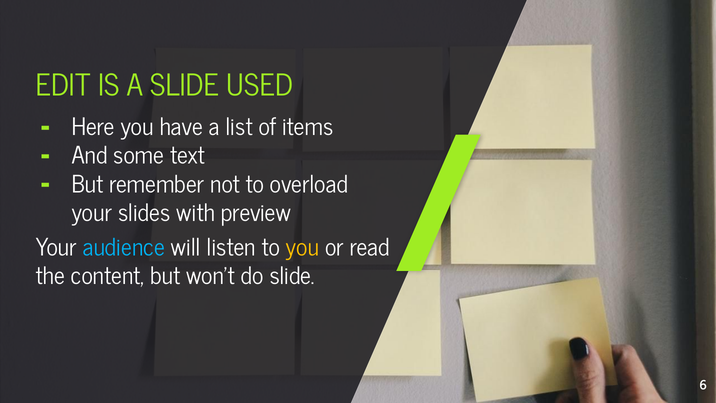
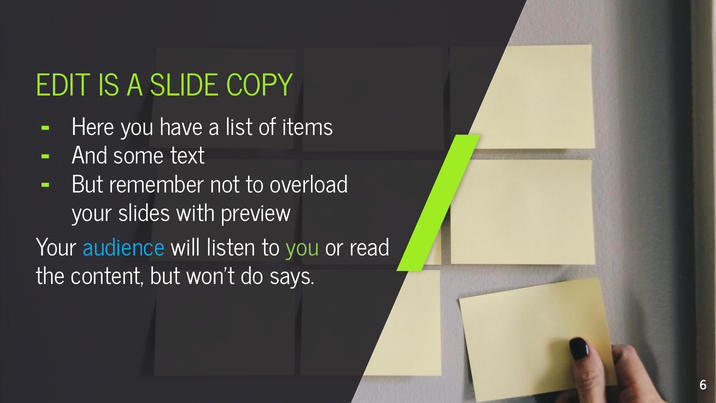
USED: USED -> COPY
you at (302, 248) colour: yellow -> light green
do slide: slide -> says
